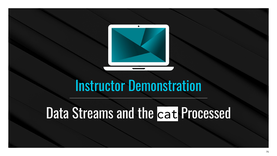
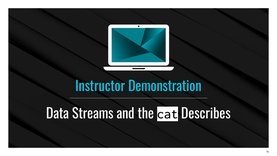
Processed: Processed -> Describes
